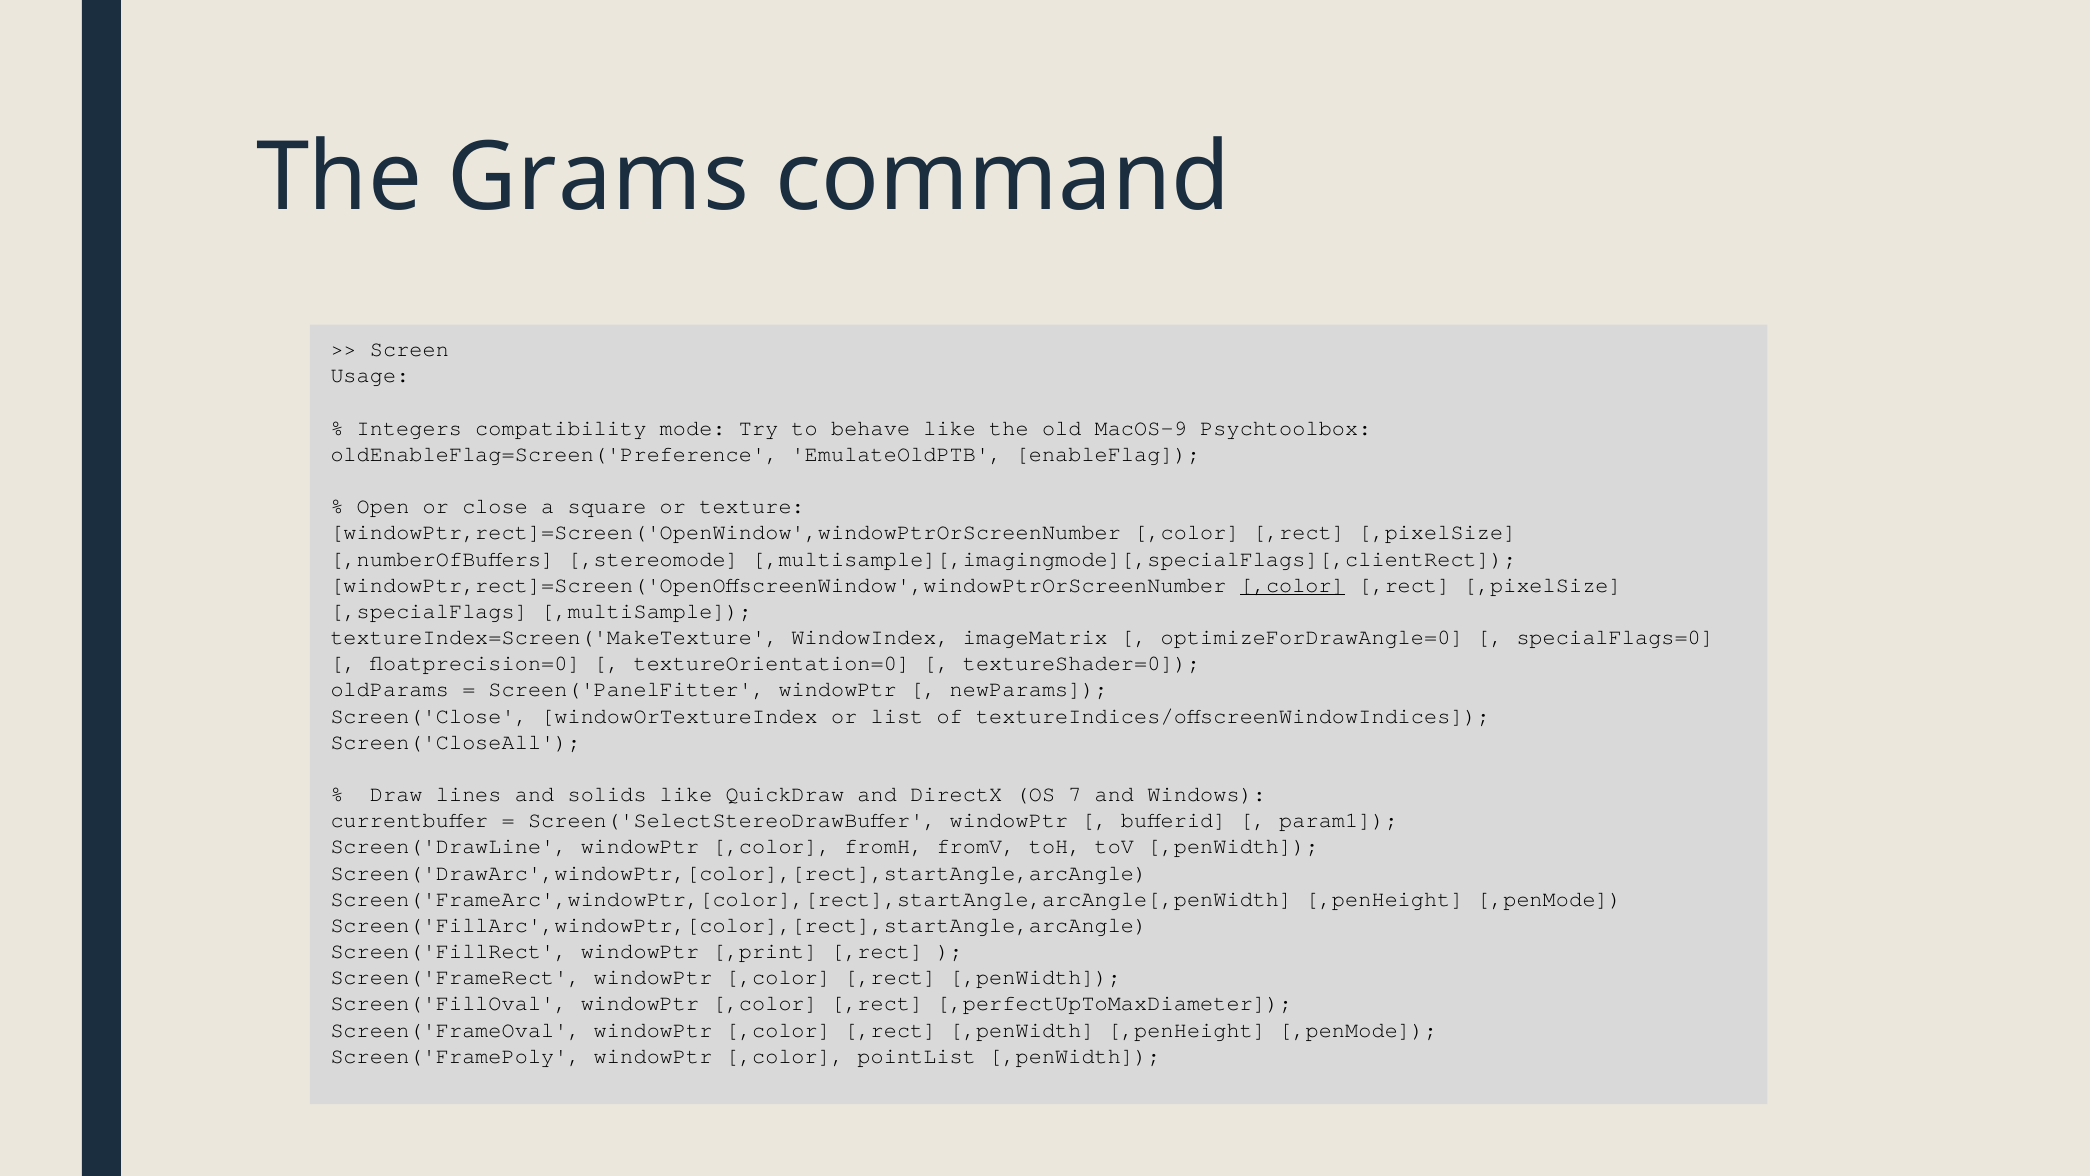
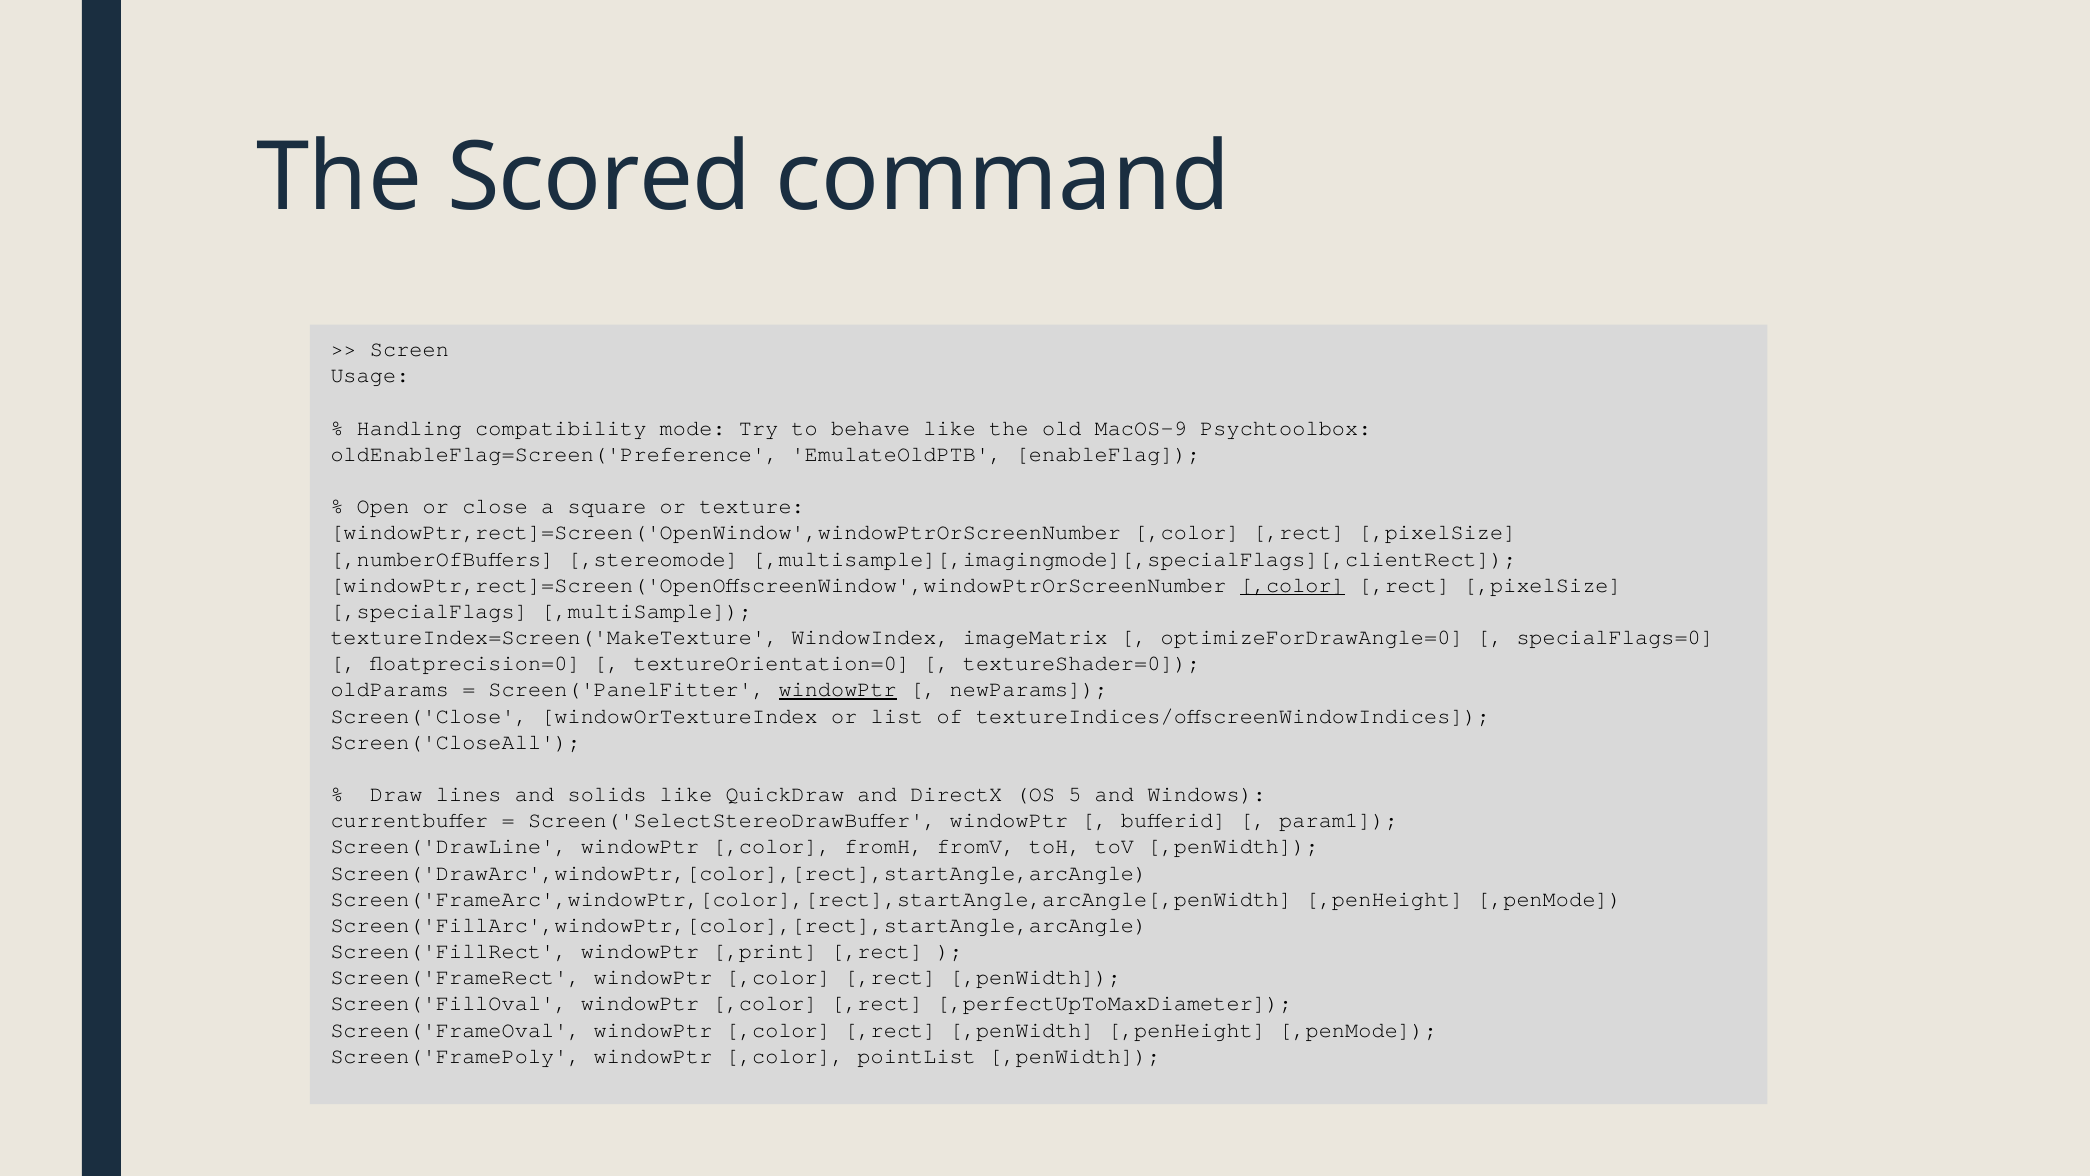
Grams: Grams -> Scored
Integers: Integers -> Handling
windowPtr at (838, 689) underline: none -> present
7: 7 -> 5
